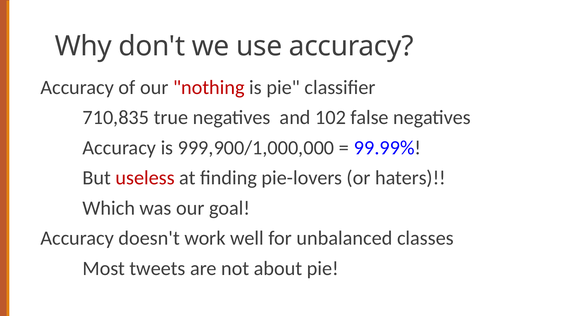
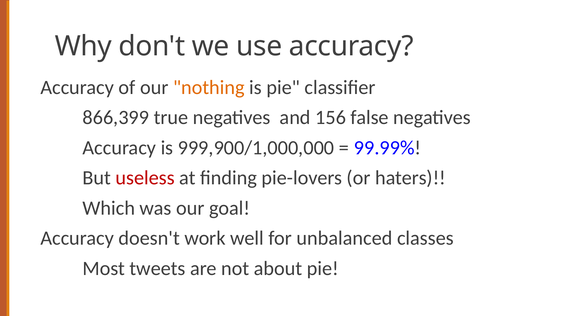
nothing colour: red -> orange
710,835: 710,835 -> 866,399
102: 102 -> 156
